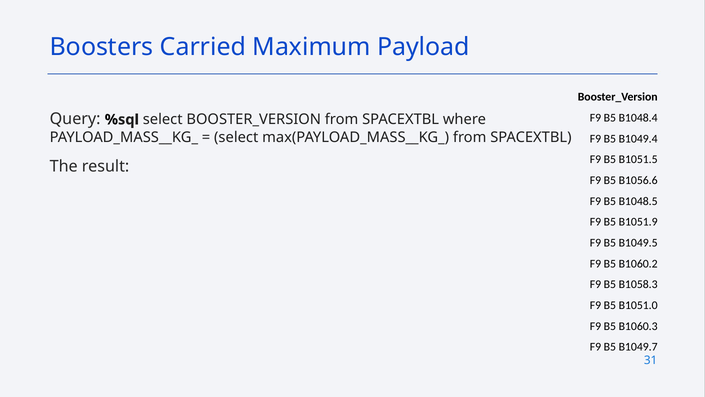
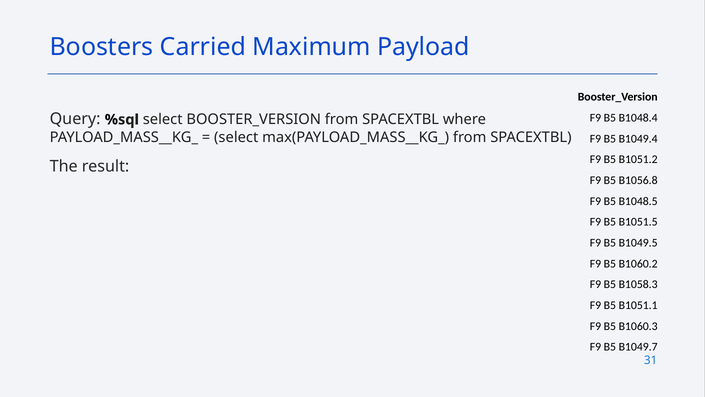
B1051.5: B1051.5 -> B1051.2
B1056.6: B1056.6 -> B1056.8
B1051.9: B1051.9 -> B1051.5
B1051.0: B1051.0 -> B1051.1
